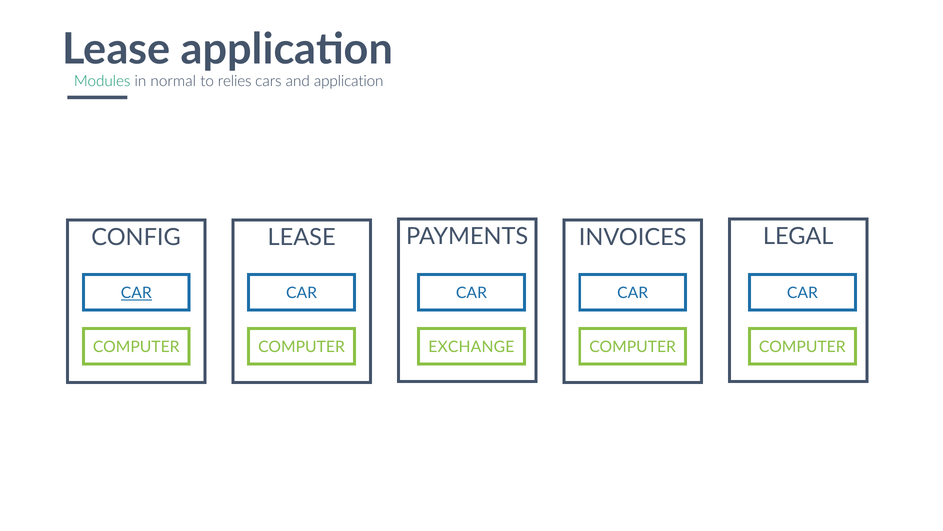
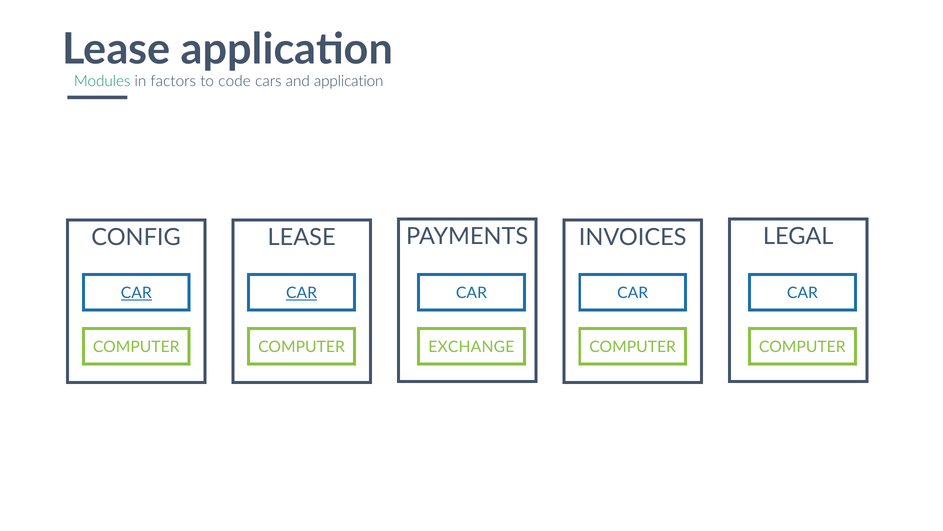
normal: normal -> factors
relies: relies -> code
CAR at (302, 293) underline: none -> present
